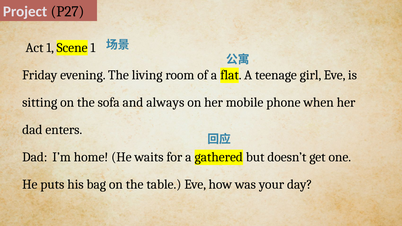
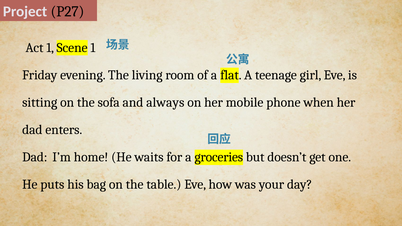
gathered: gathered -> groceries
